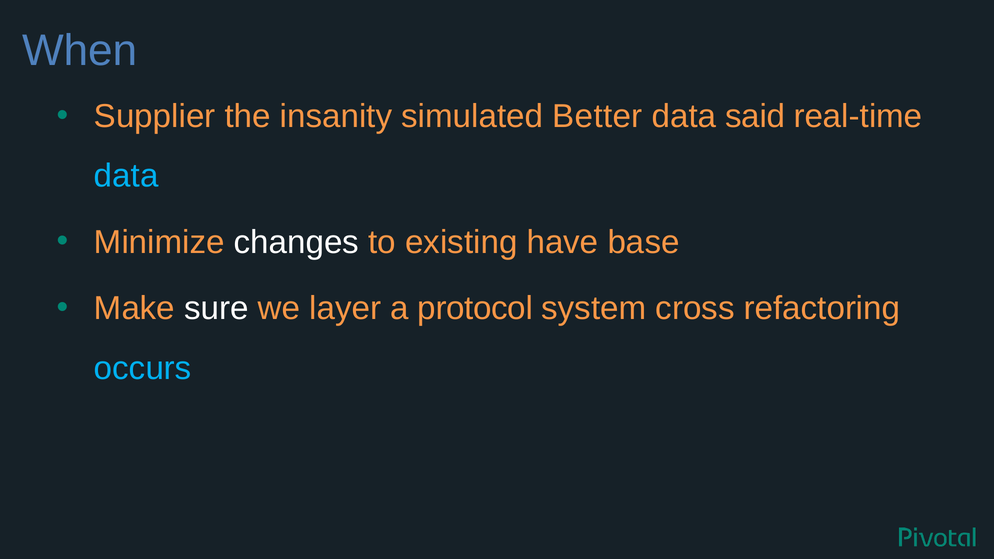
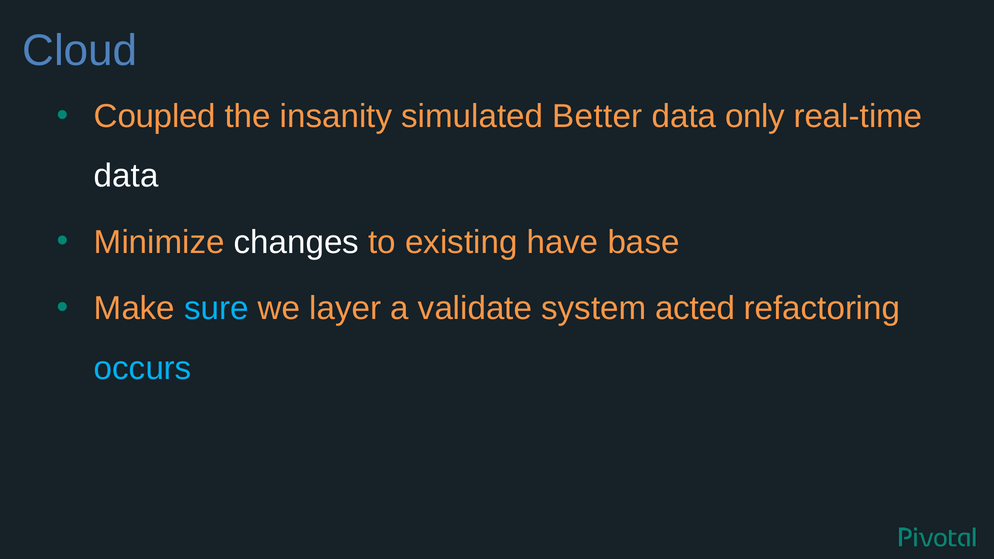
When: When -> Cloud
Supplier: Supplier -> Coupled
said: said -> only
data at (126, 176) colour: light blue -> white
sure colour: white -> light blue
protocol: protocol -> validate
cross: cross -> acted
